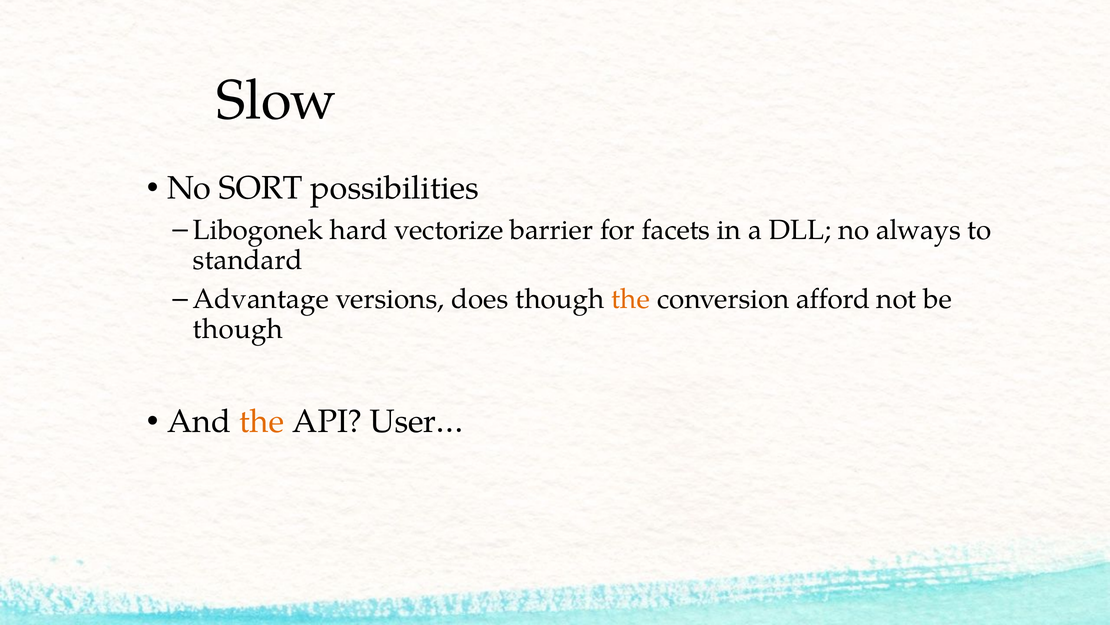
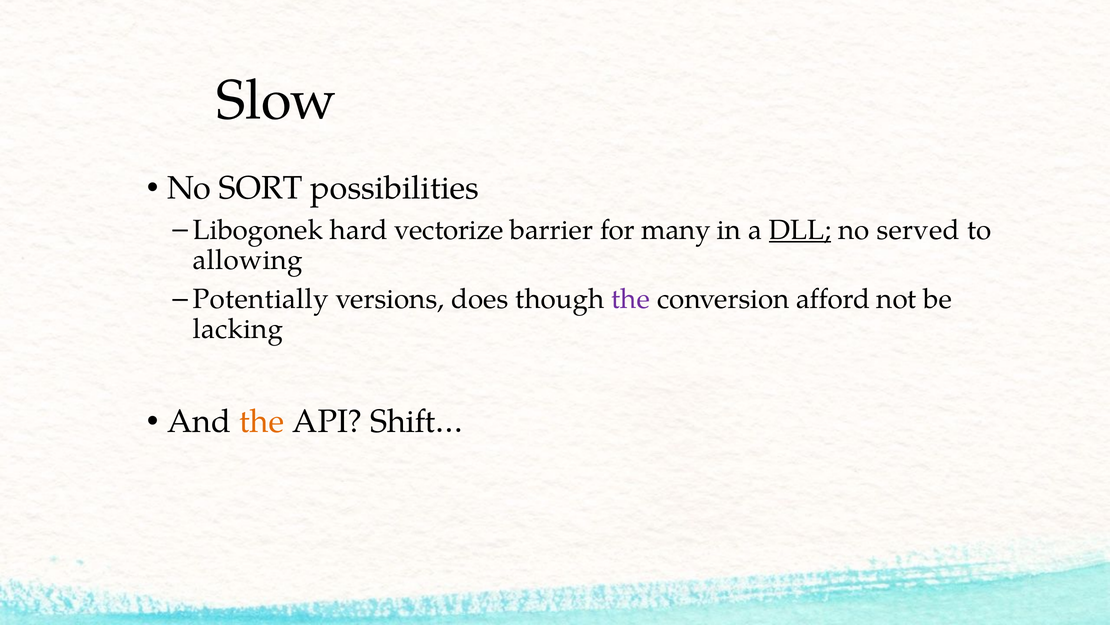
facets: facets -> many
DLL underline: none -> present
always: always -> served
standard: standard -> allowing
Advantage: Advantage -> Potentially
the at (631, 299) colour: orange -> purple
though at (238, 329): though -> lacking
User…: User… -> Shift…
